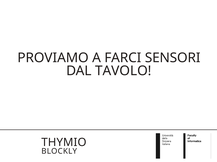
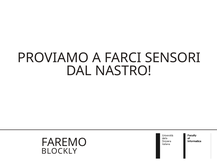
TAVOLO: TAVOLO -> NASTRO
THYMIO: THYMIO -> FAREMO
